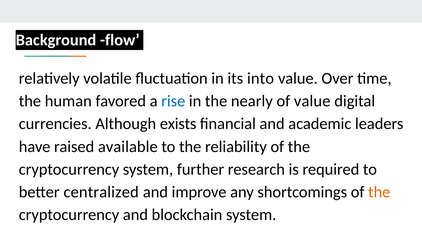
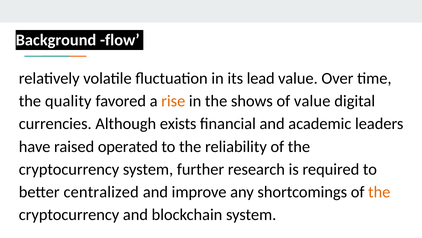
into: into -> lead
human: human -> quality
rise colour: blue -> orange
nearly: nearly -> shows
available: available -> operated
